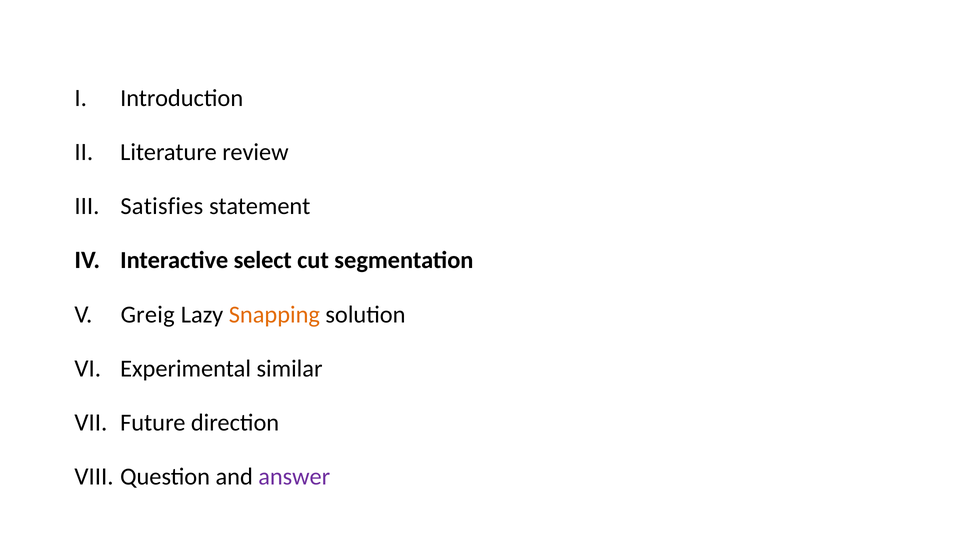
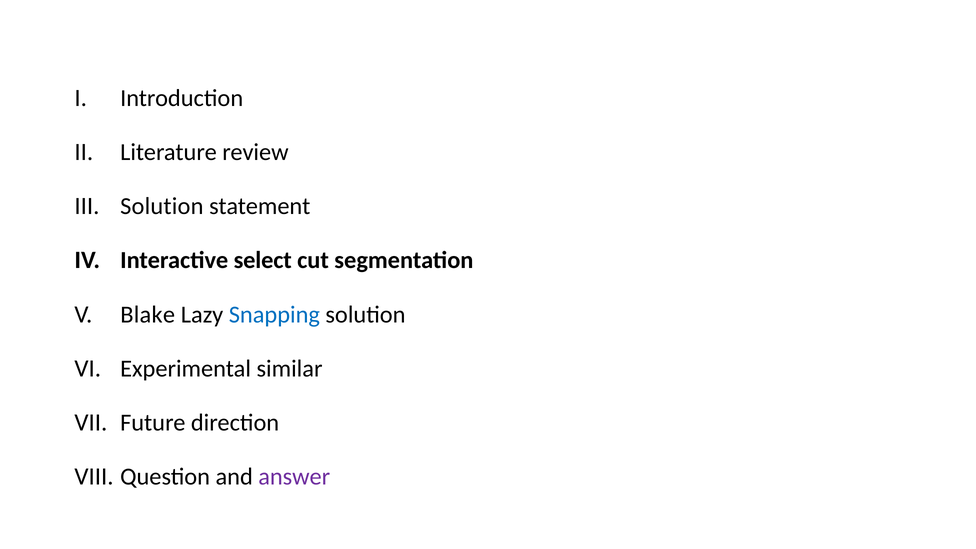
Satisfies at (162, 206): Satisfies -> Solution
Greig: Greig -> Blake
Snapping colour: orange -> blue
